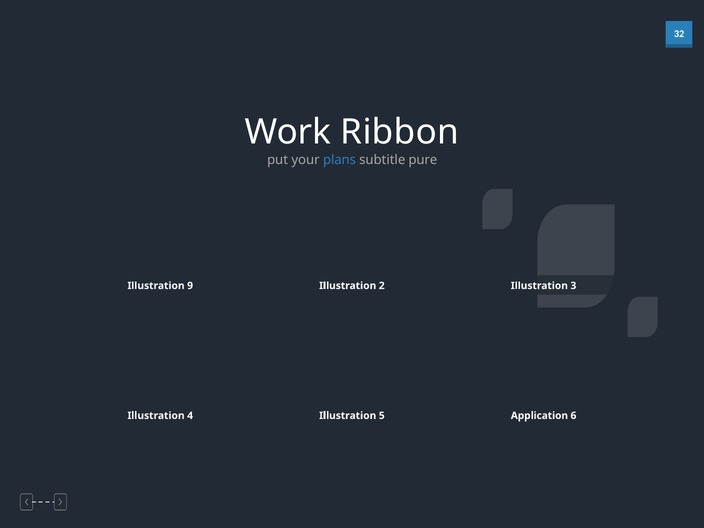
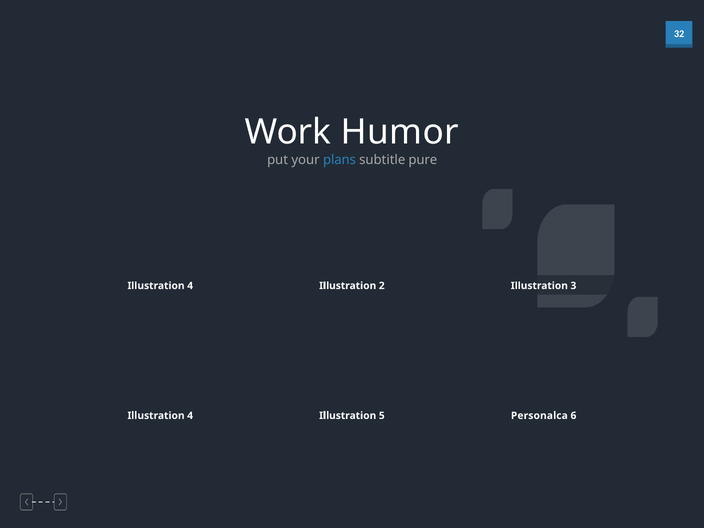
Ribbon: Ribbon -> Humor
9 at (190, 286): 9 -> 4
Application: Application -> Personalca
